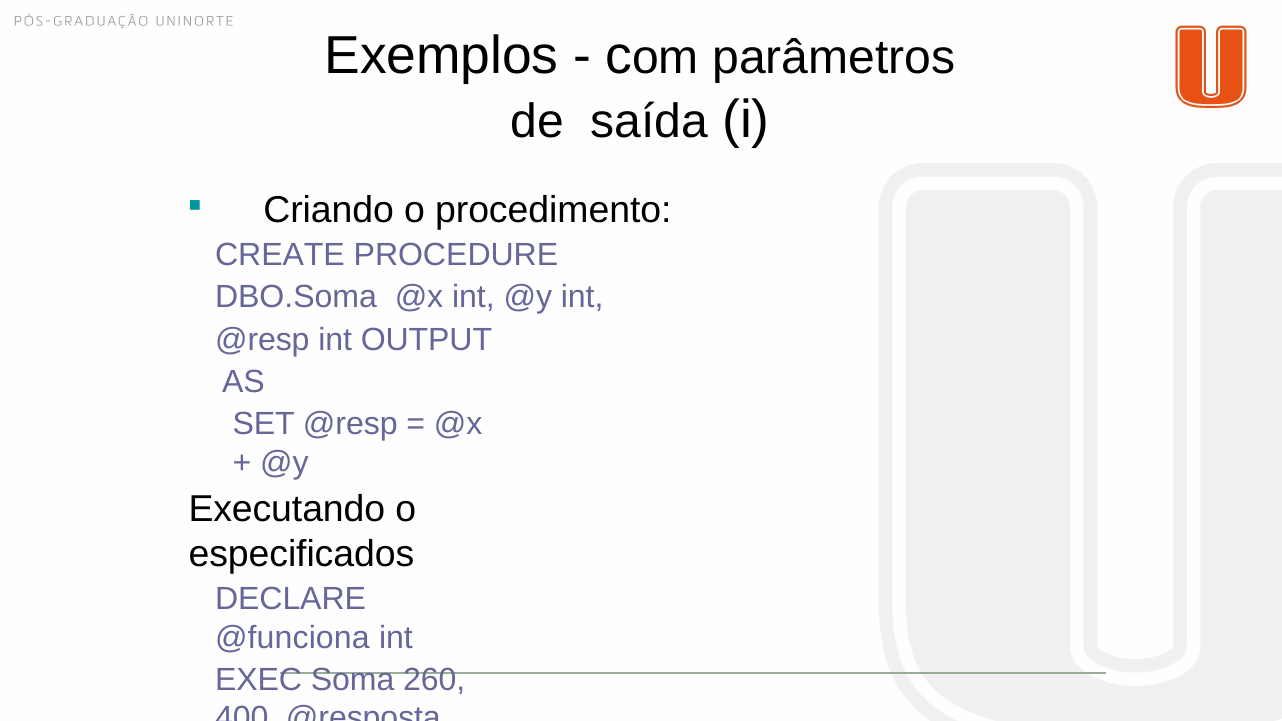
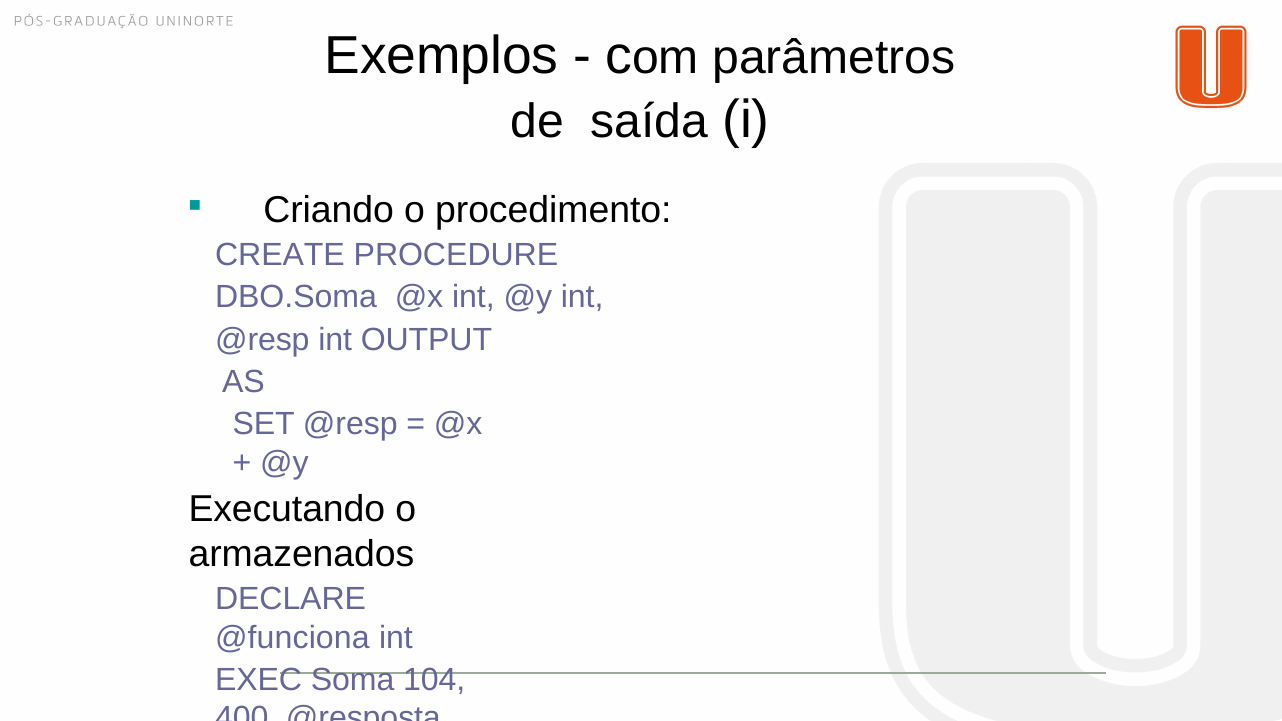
especificados: especificados -> armazenados
260: 260 -> 104
